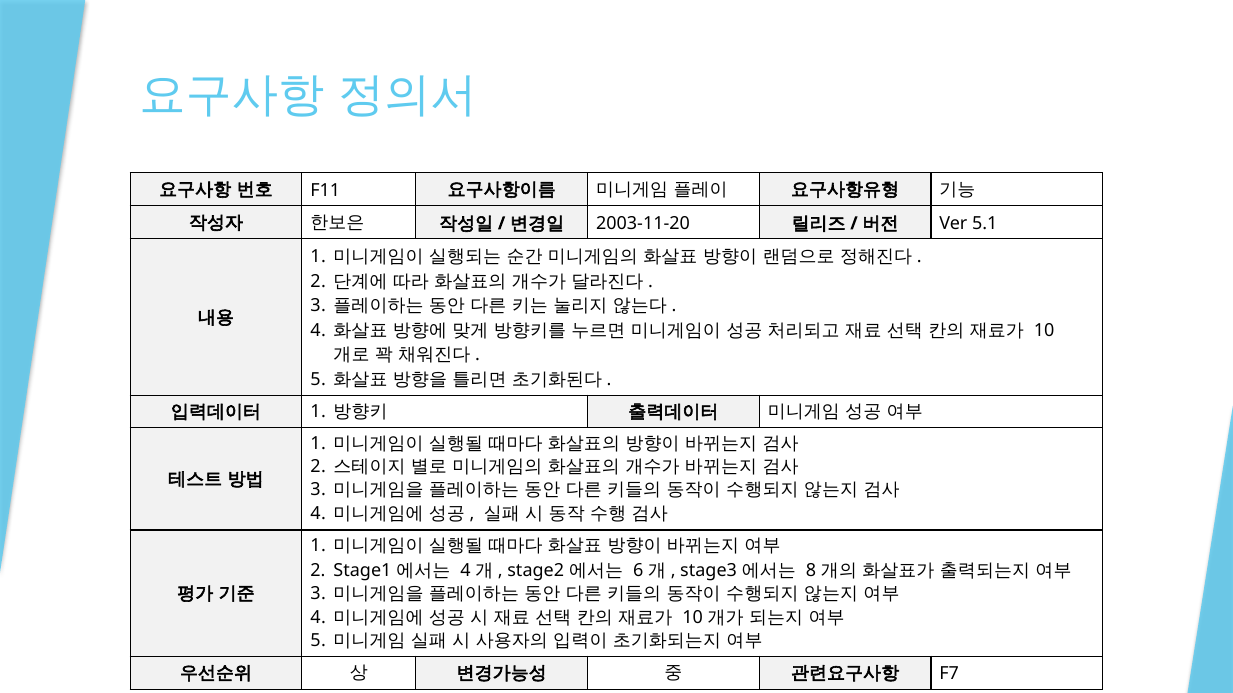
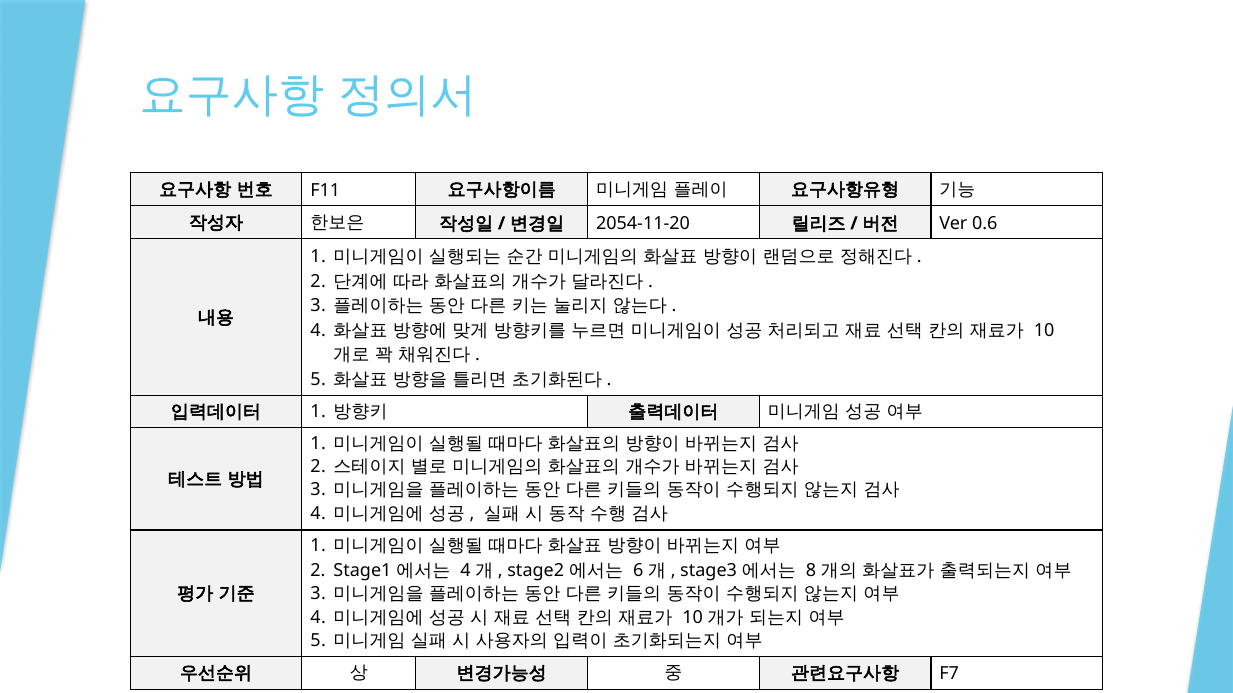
2003-11-20: 2003-11-20 -> 2054-11-20
5.1: 5.1 -> 0.6
